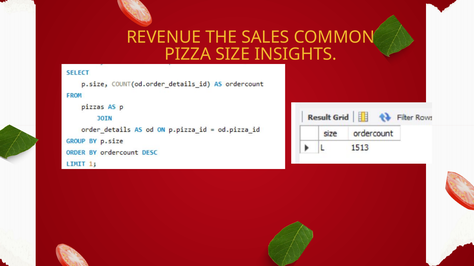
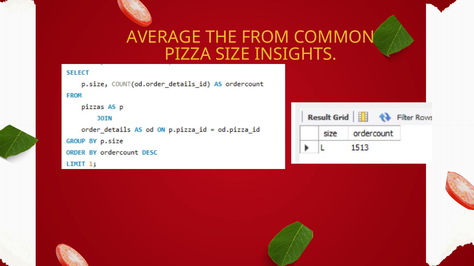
REVENUE: REVENUE -> AVERAGE
SALES: SALES -> FROM
